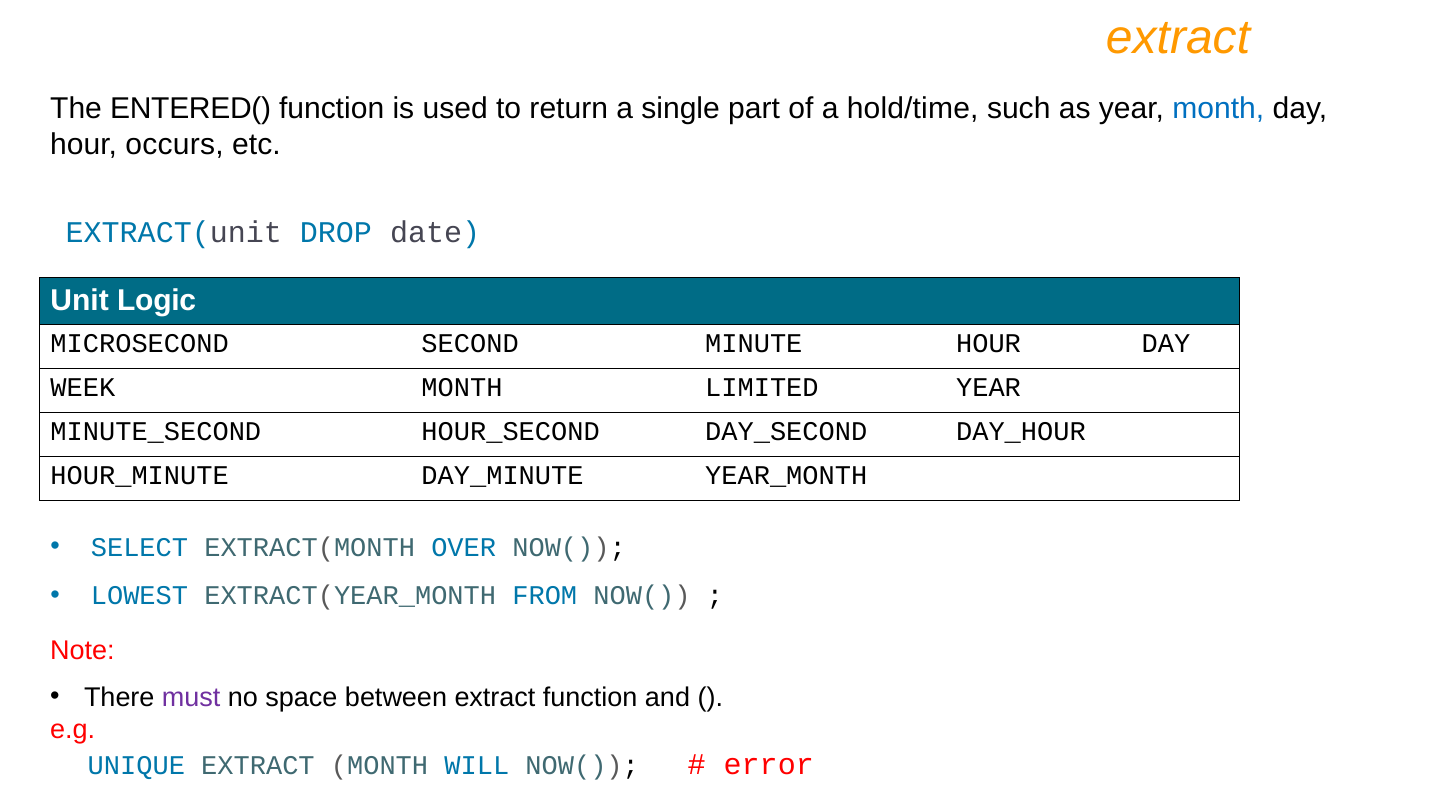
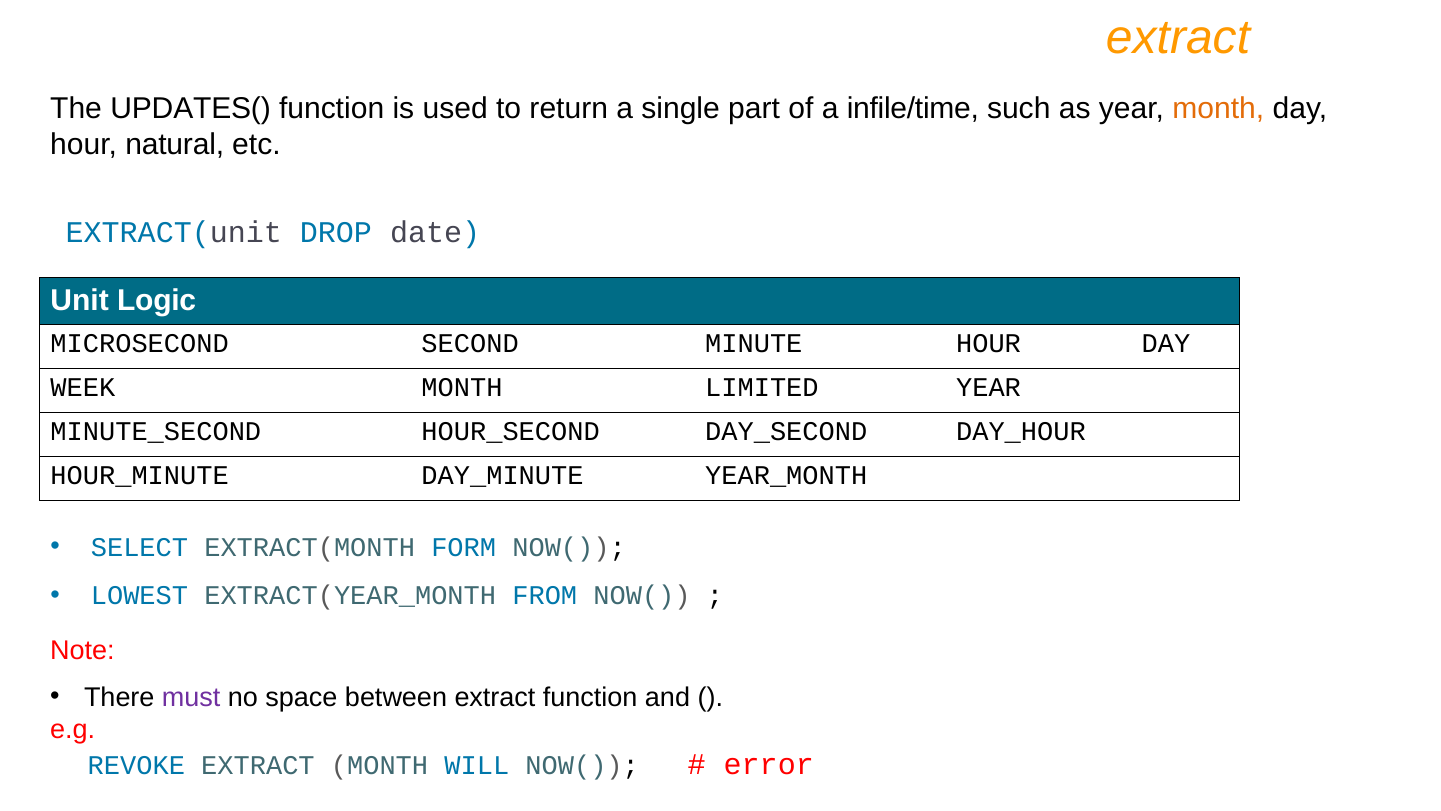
ENTERED(: ENTERED( -> UPDATES(
hold/time: hold/time -> infile/time
month at (1218, 108) colour: blue -> orange
occurs: occurs -> natural
OVER: OVER -> FORM
UNIQUE: UNIQUE -> REVOKE
